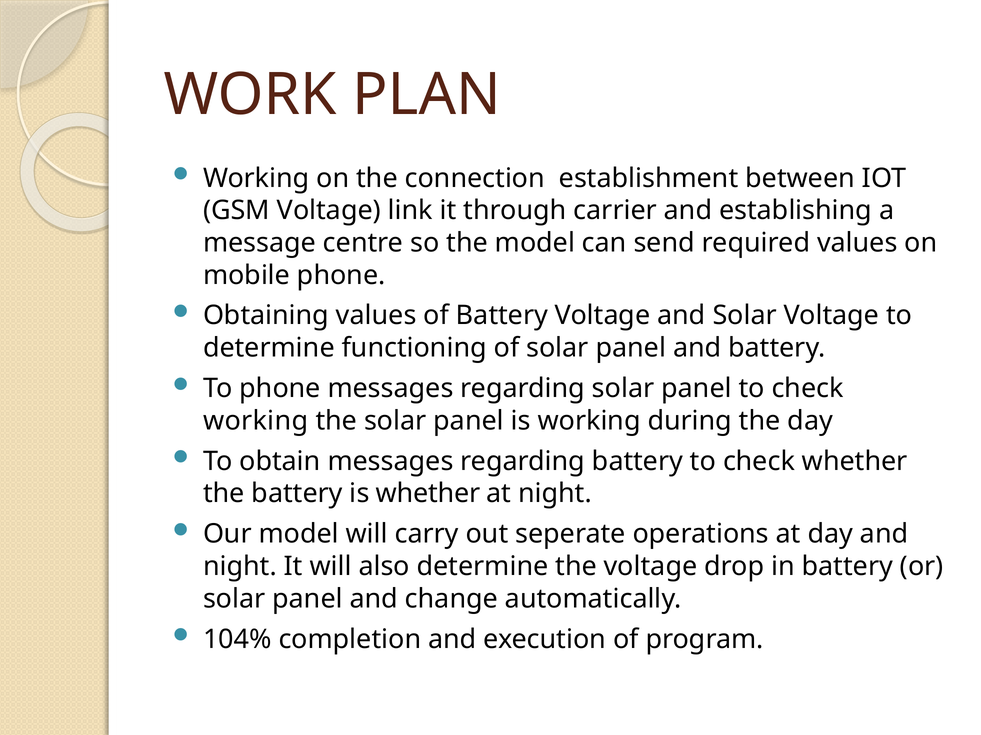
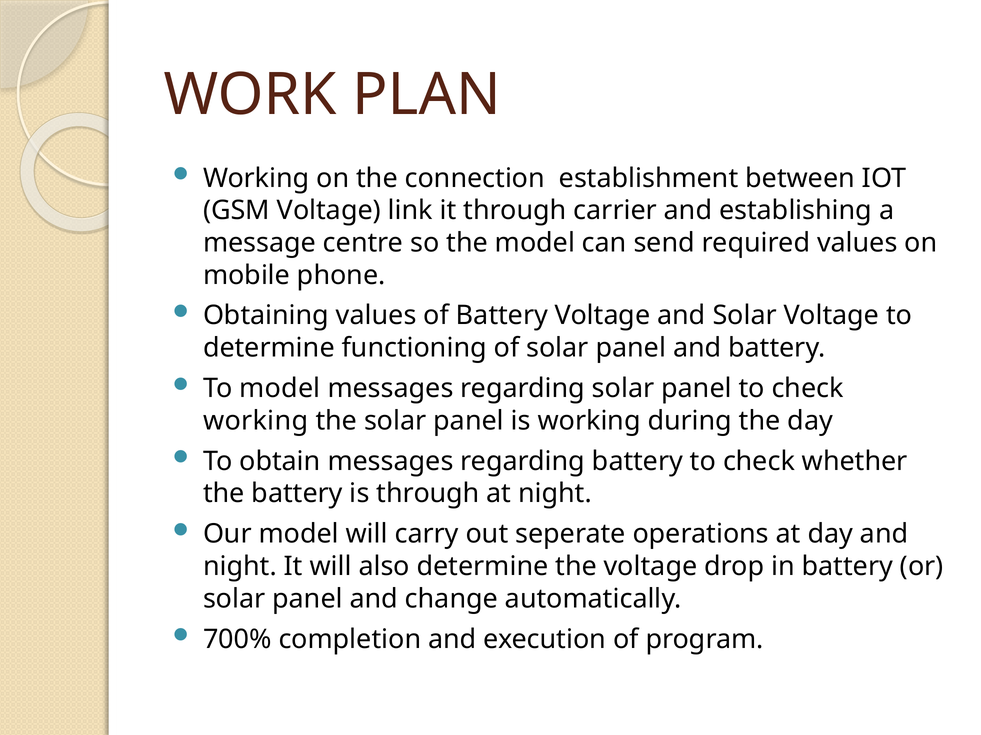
To phone: phone -> model
is whether: whether -> through
104%: 104% -> 700%
